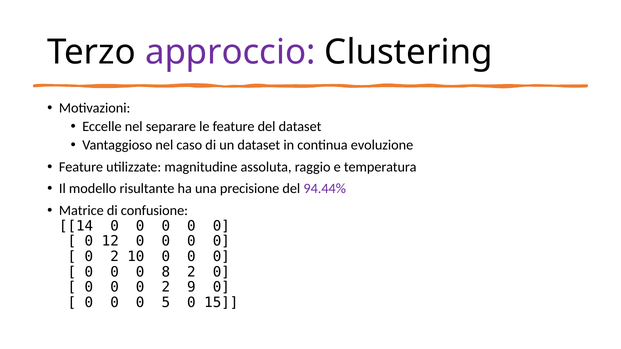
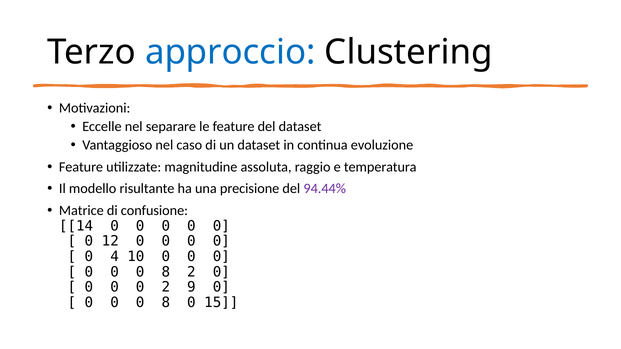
approccio colour: purple -> blue
2 at (115, 257): 2 -> 4
5 at (166, 303): 5 -> 8
